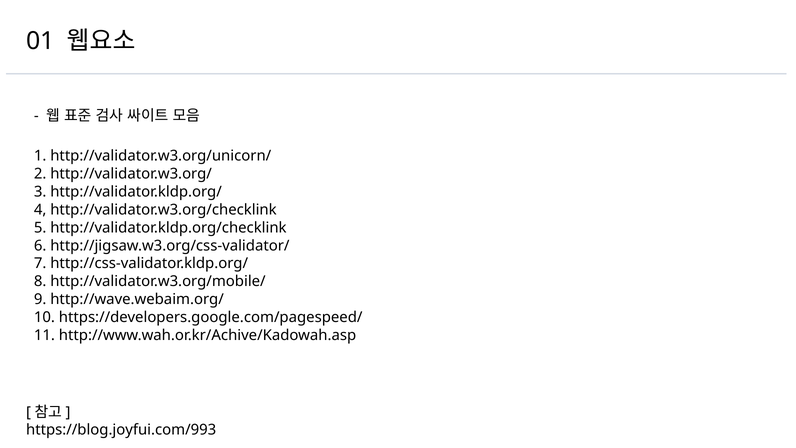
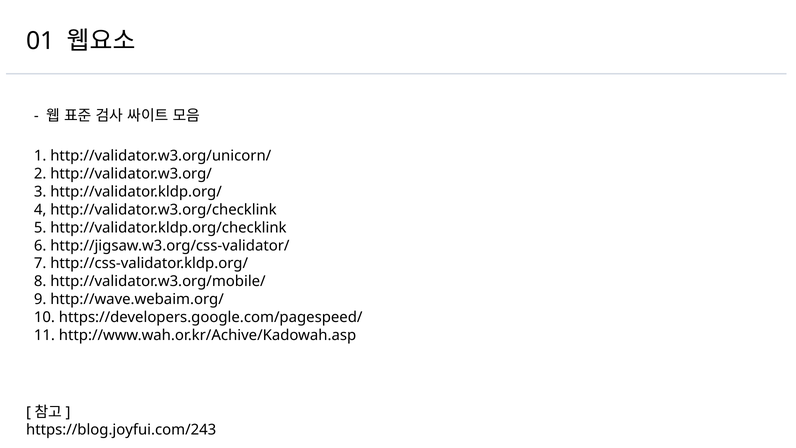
https://blog.joyfui.com/993: https://blog.joyfui.com/993 -> https://blog.joyfui.com/243
